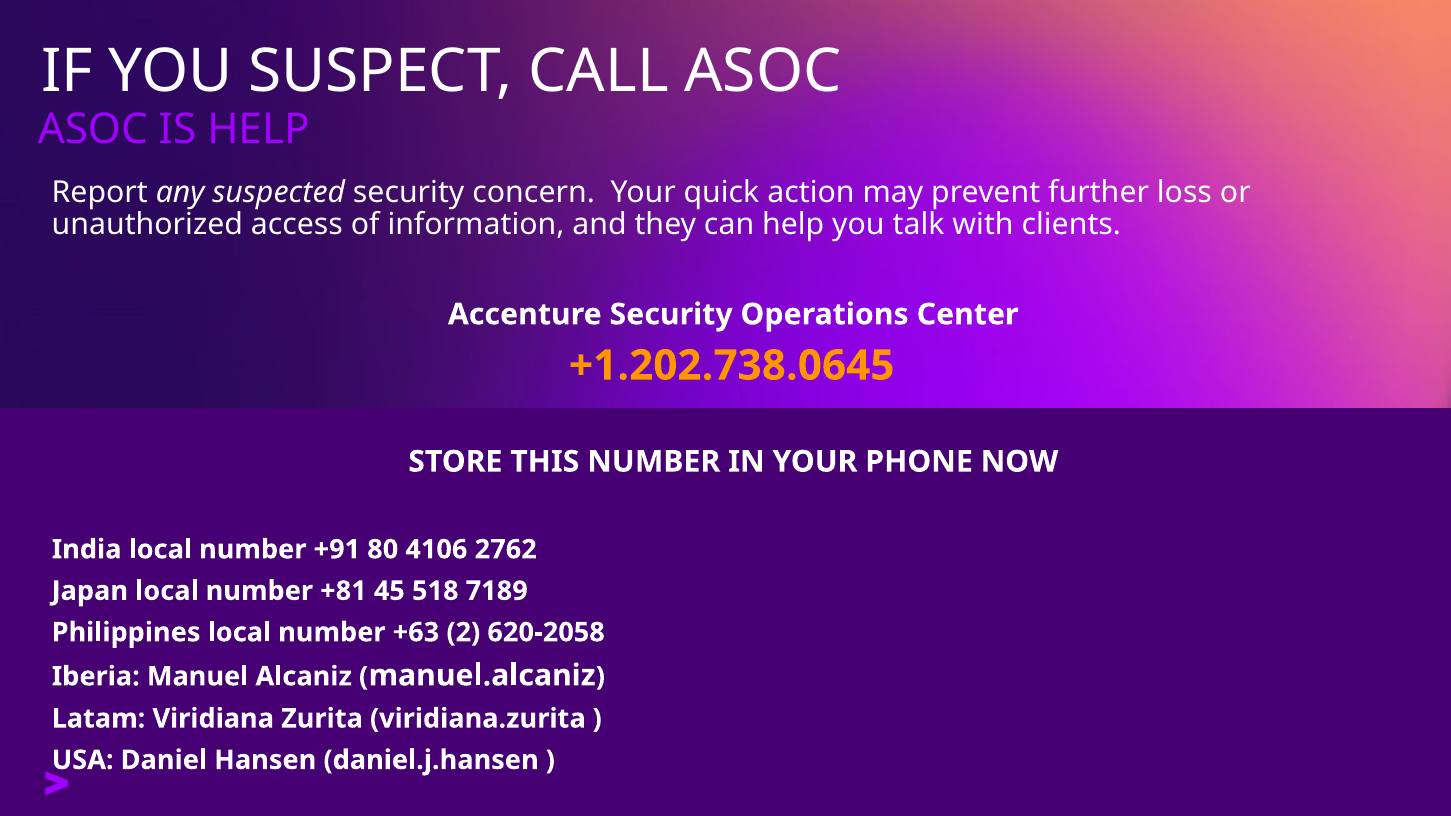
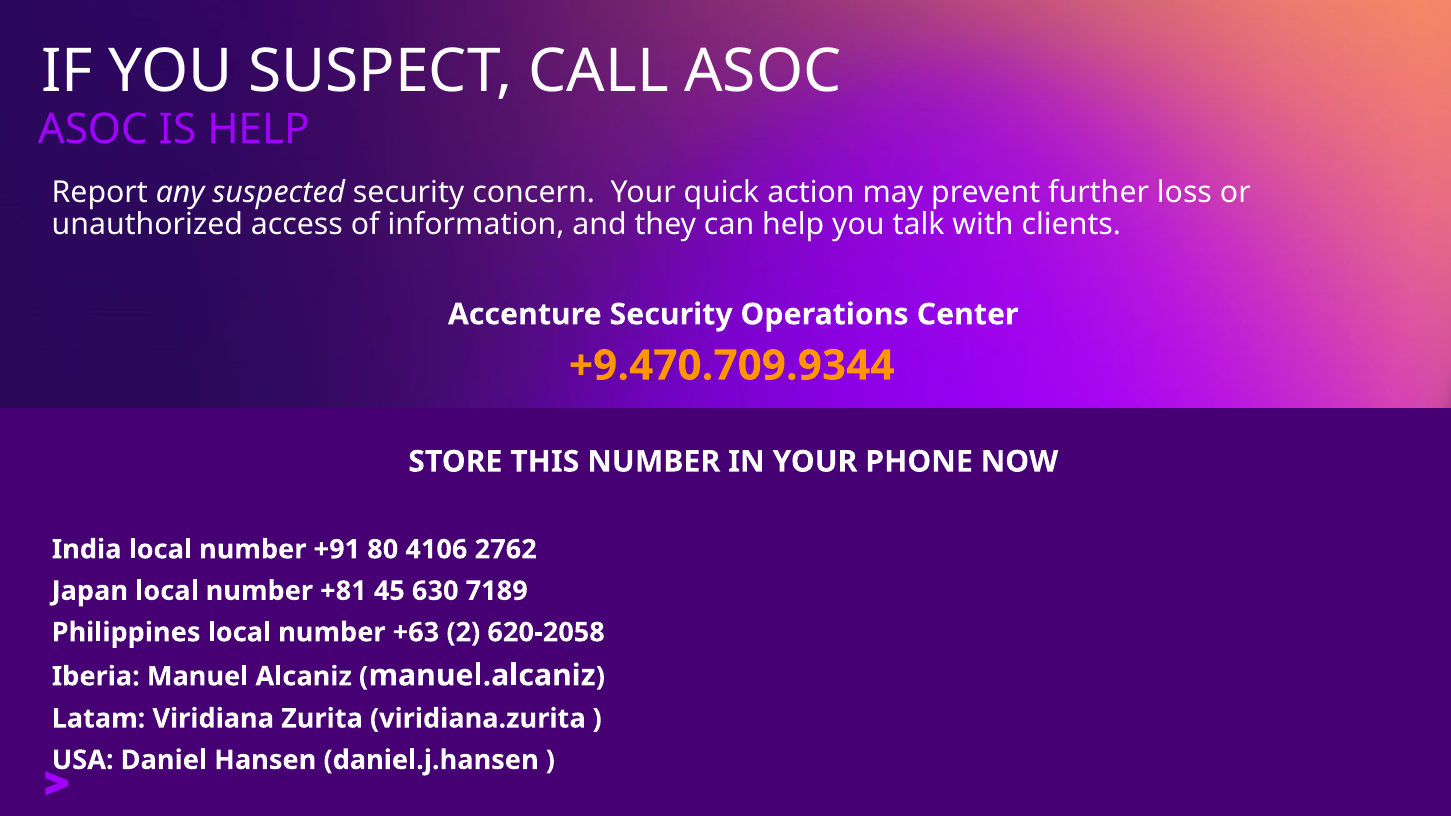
+1.202.738.0645: +1.202.738.0645 -> +9.470.709.9344
518: 518 -> 630
